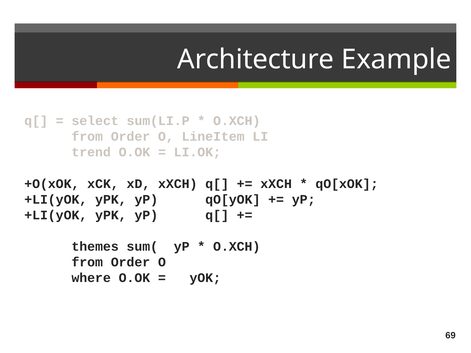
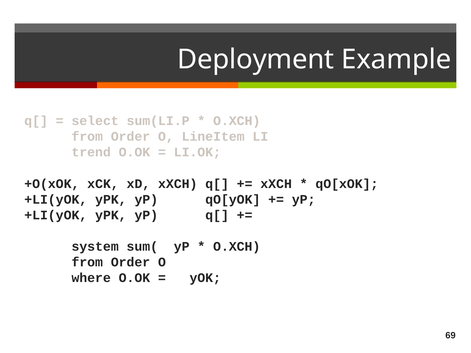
Architecture: Architecture -> Deployment
themes: themes -> system
